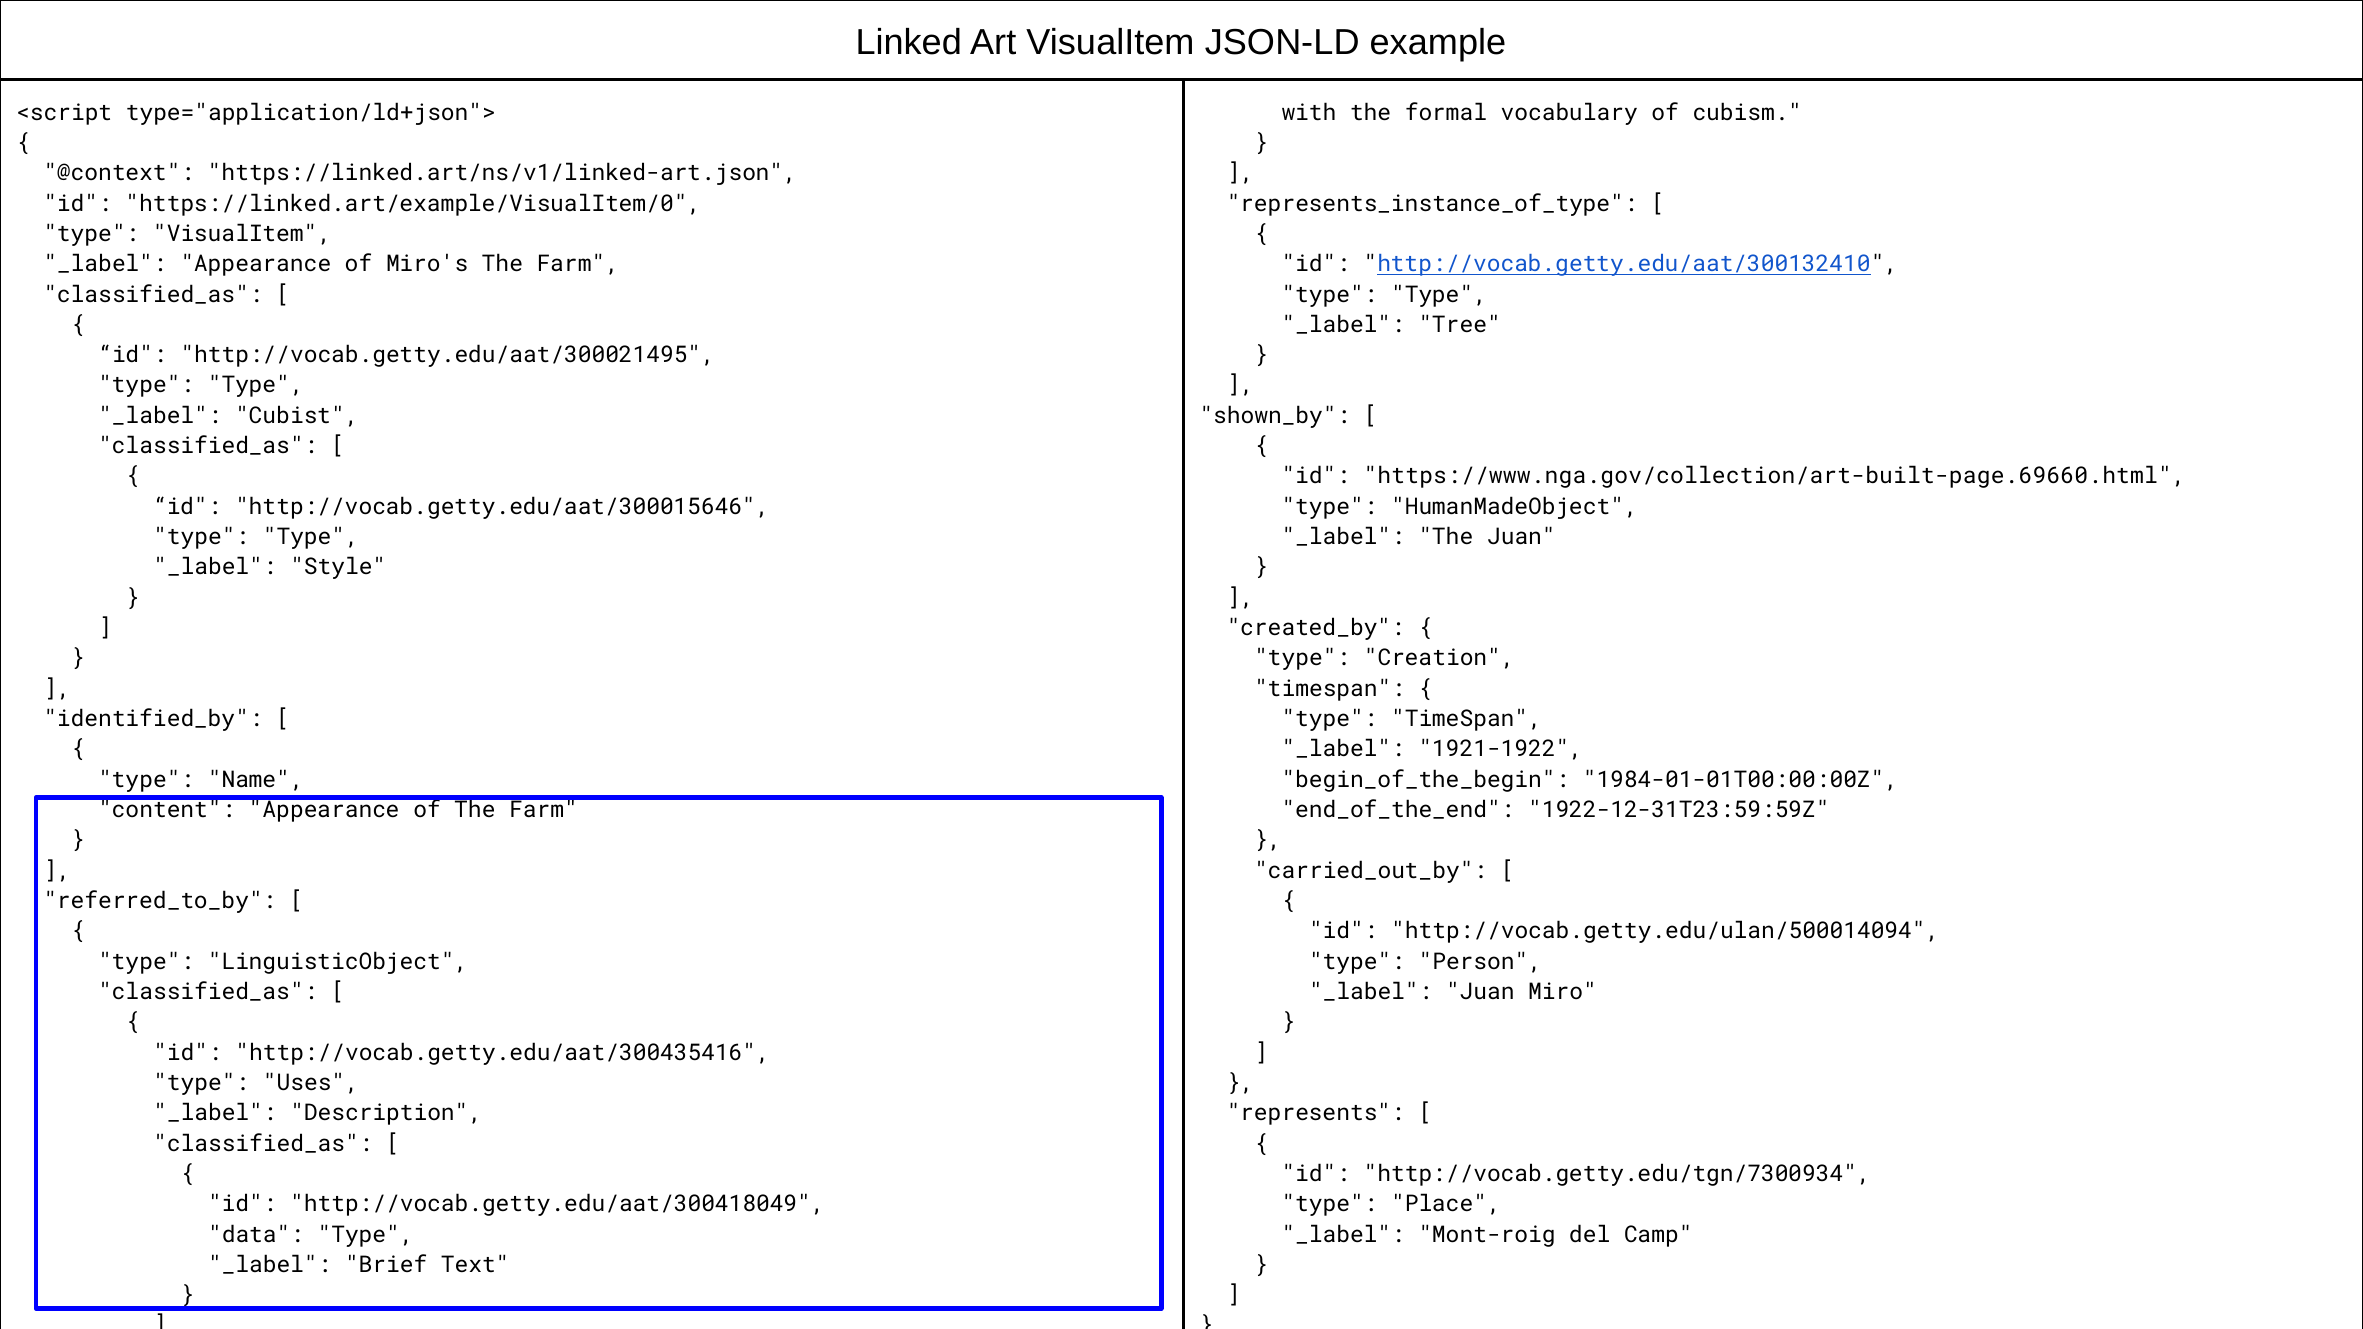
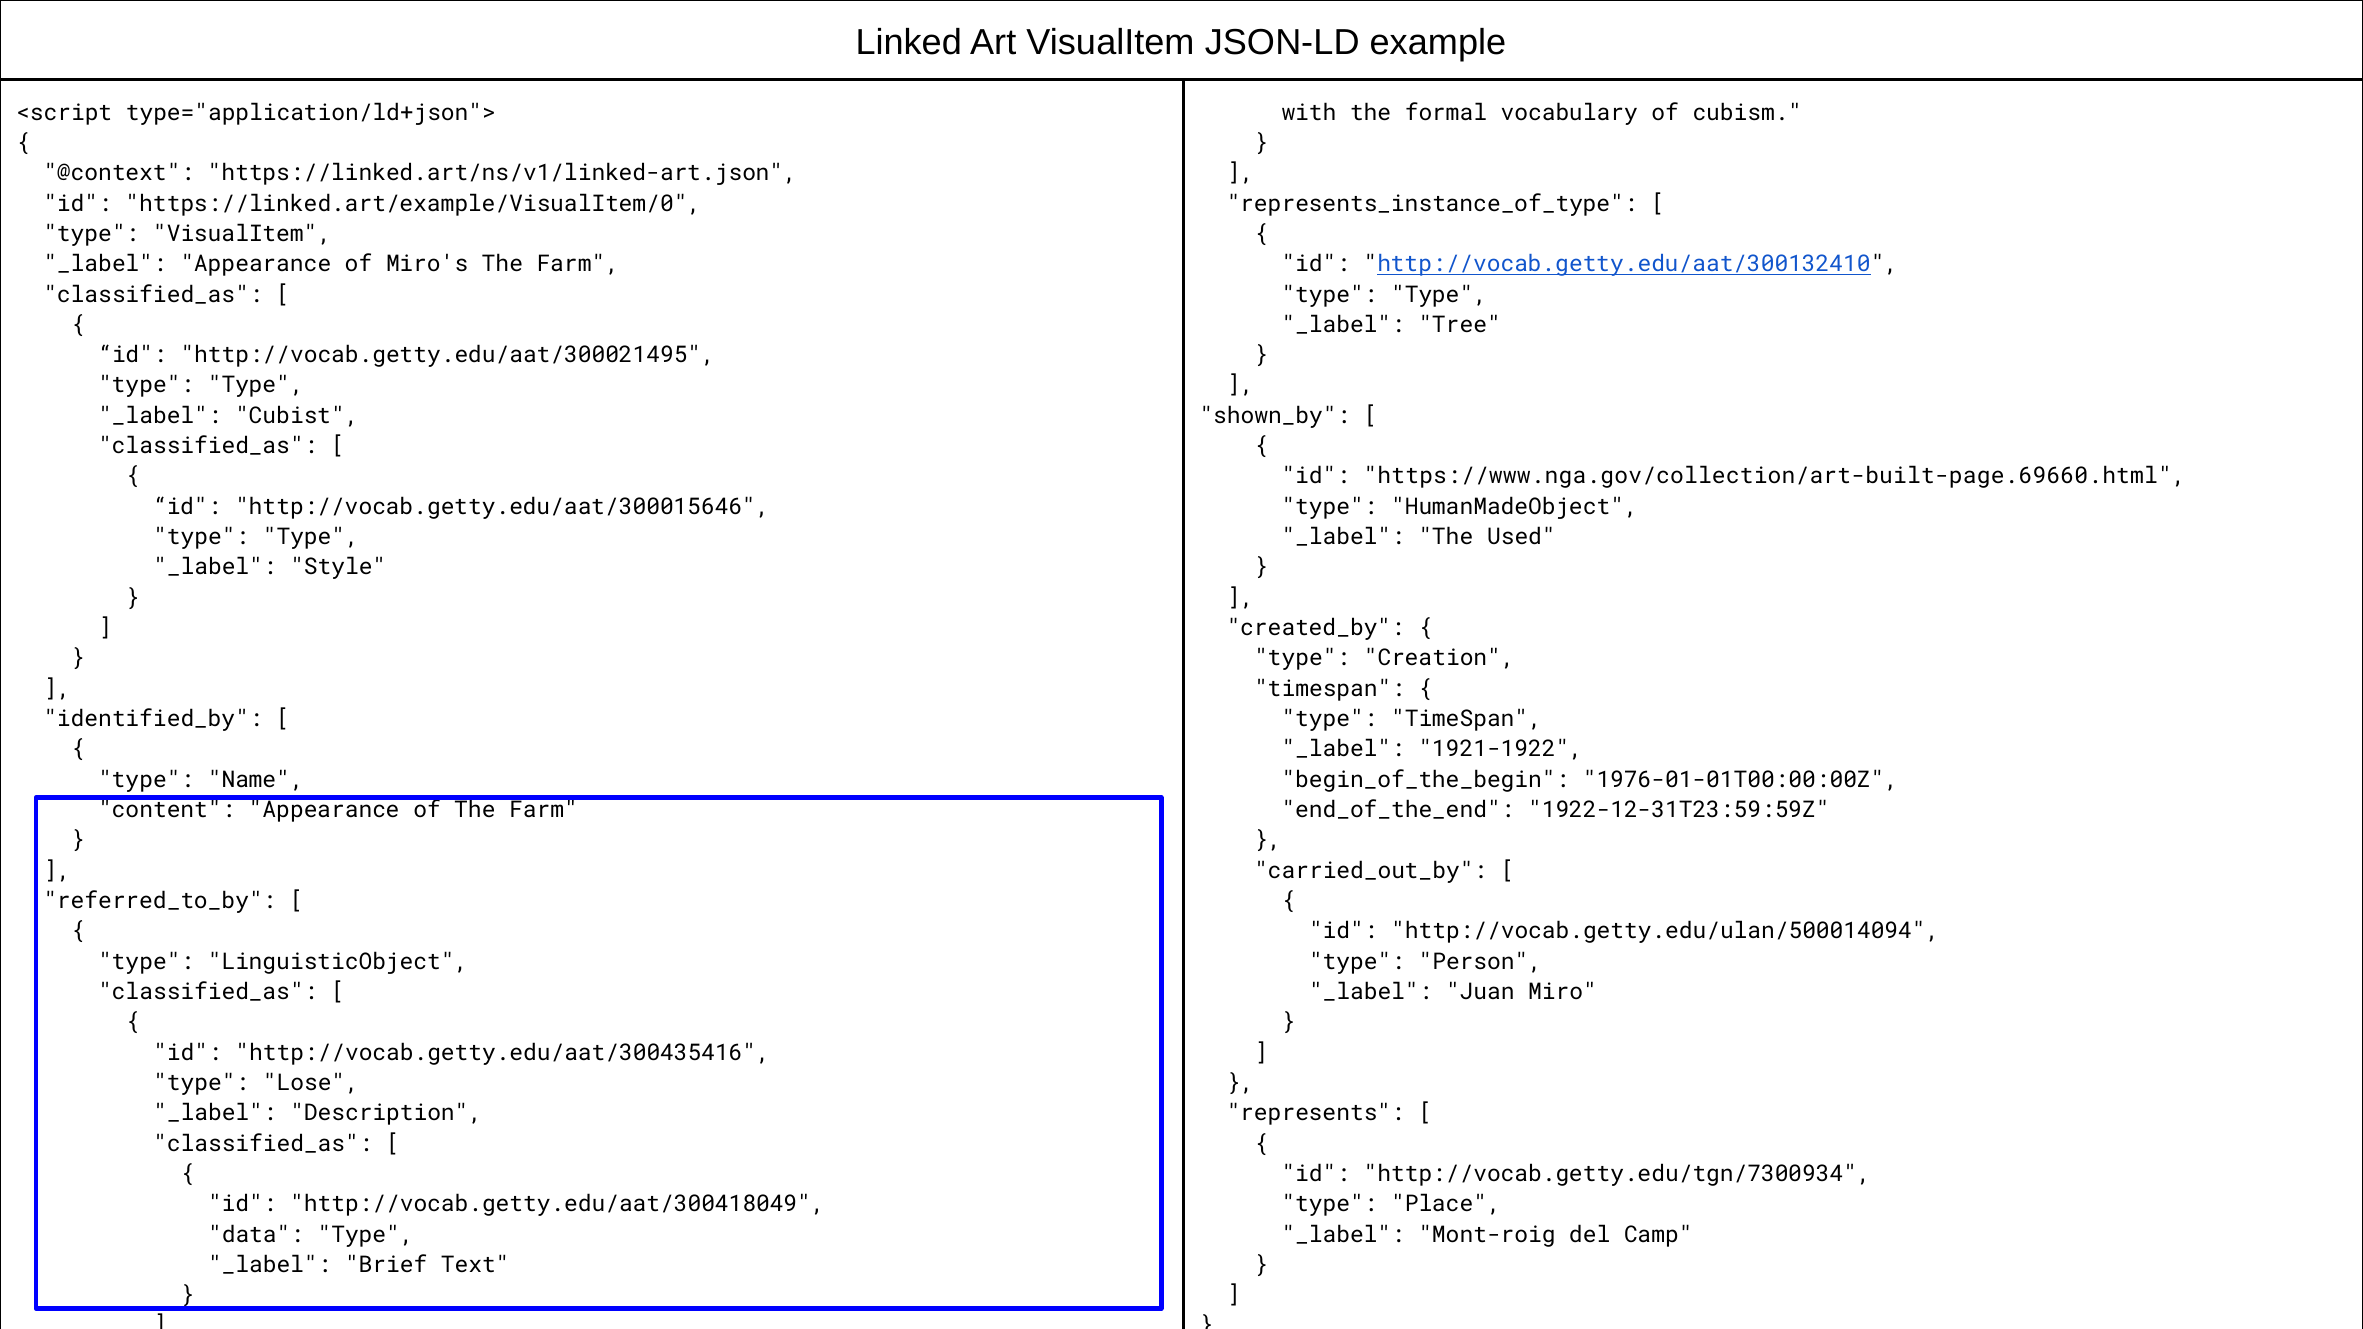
The Juan: Juan -> Used
1984-01-01T00:00:00Z: 1984-01-01T00:00:00Z -> 1976-01-01T00:00:00Z
Uses: Uses -> Lose
